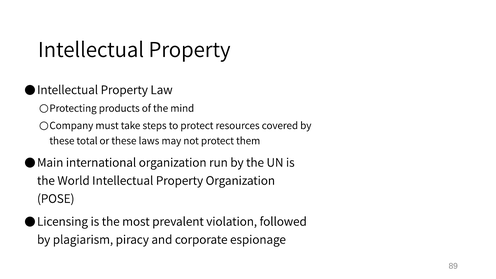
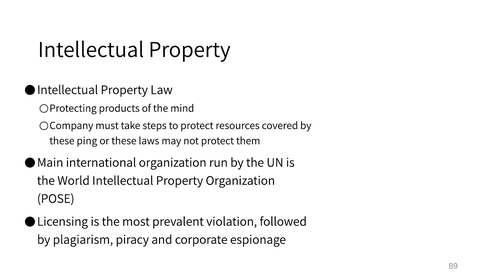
total: total -> ping
